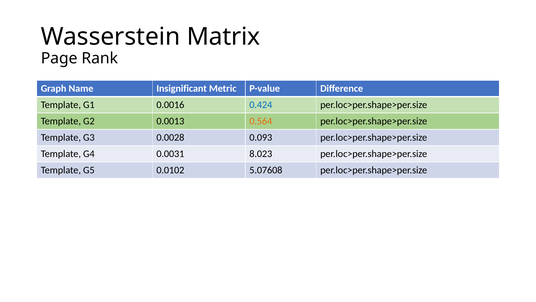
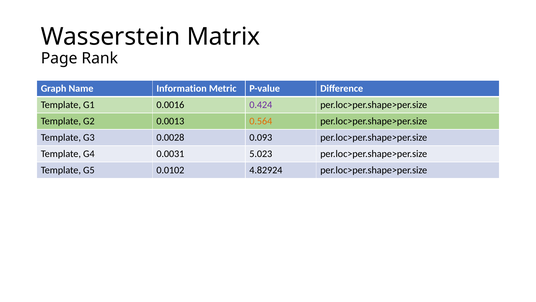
Insignificant: Insignificant -> Information
0.424 colour: blue -> purple
8.023: 8.023 -> 5.023
5.07608: 5.07608 -> 4.82924
